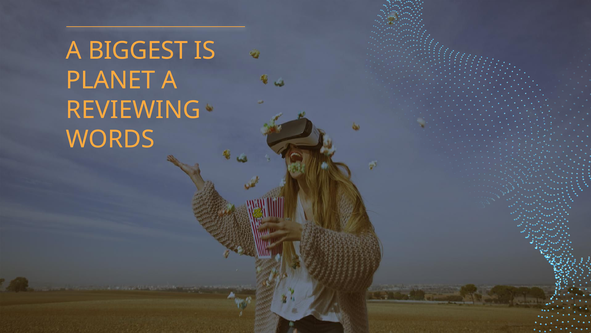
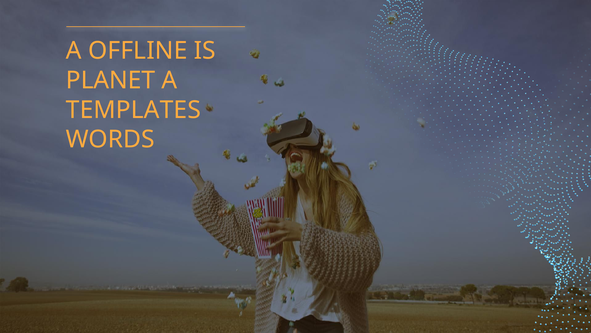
BIGGEST: BIGGEST -> OFFLINE
REVIEWING: REVIEWING -> TEMPLATES
